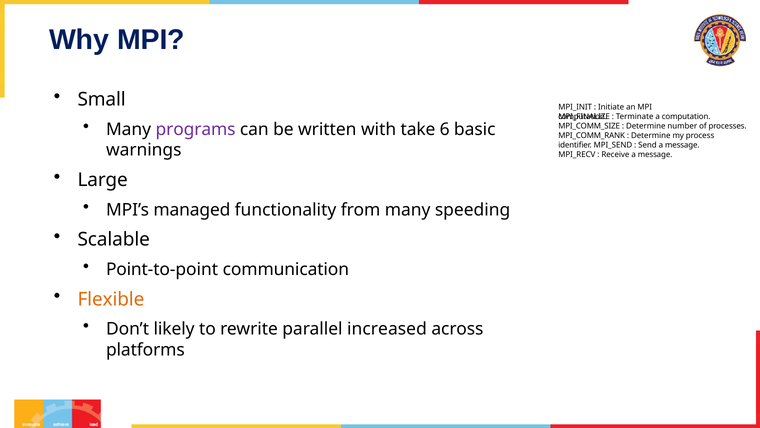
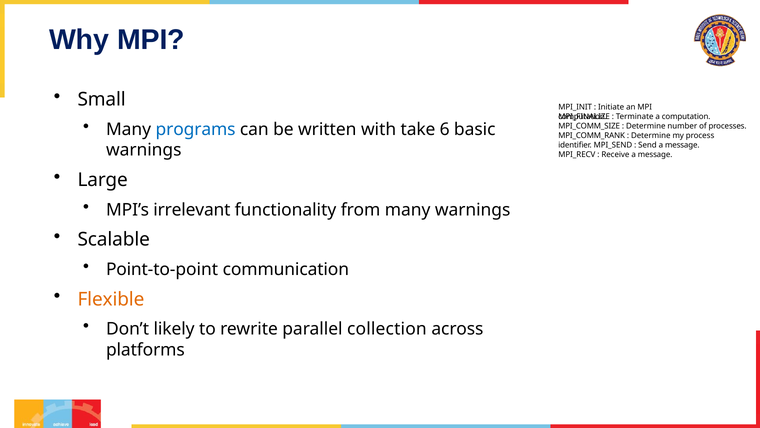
programs colour: purple -> blue
managed: managed -> irrelevant
many speeding: speeding -> warnings
increased: increased -> collection
